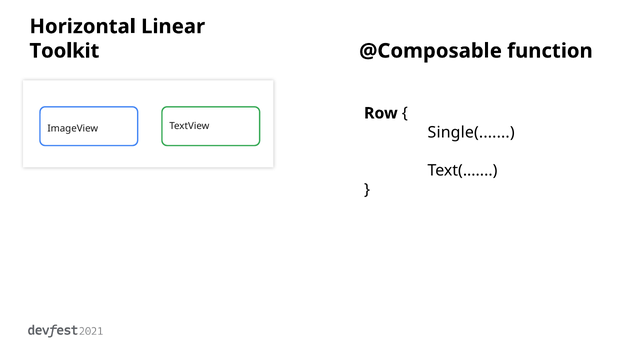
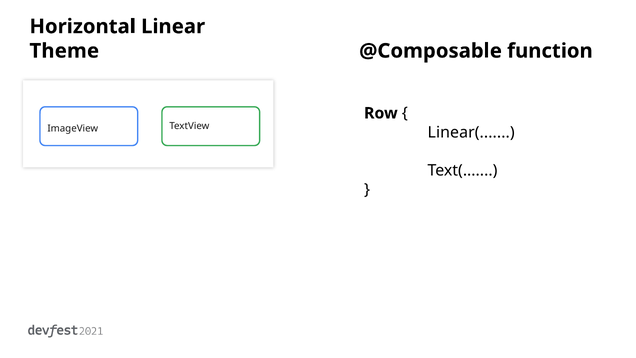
Toolkit: Toolkit -> Theme
Single(: Single( -> Linear(
